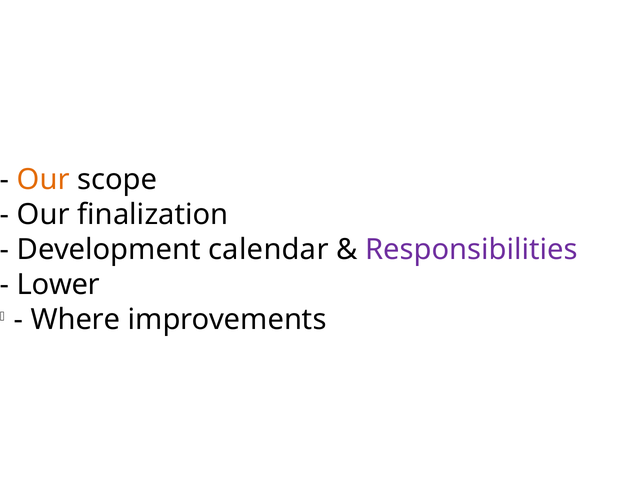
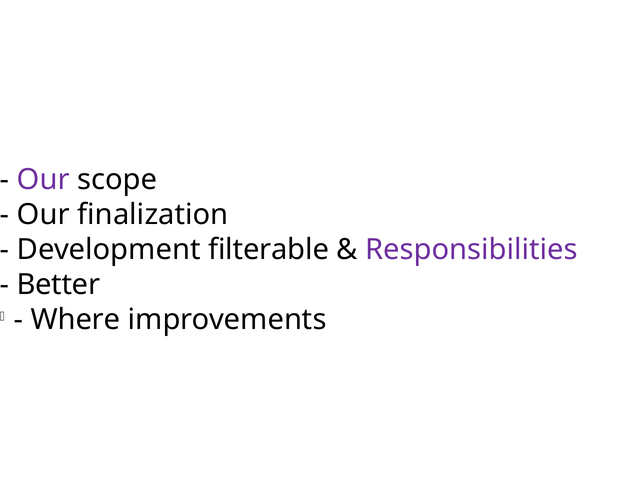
Our at (43, 180) colour: orange -> purple
calendar: calendar -> filterable
Lower: Lower -> Better
